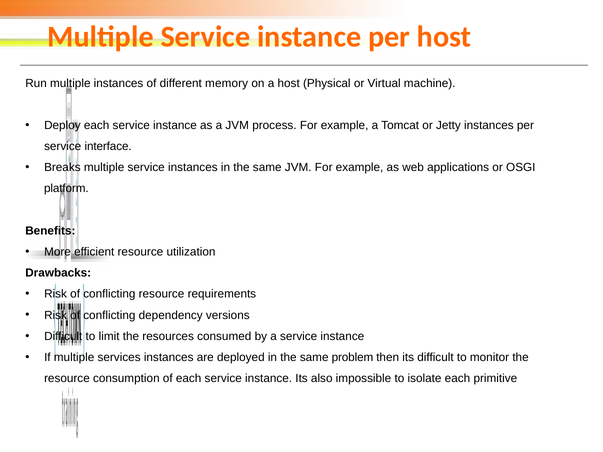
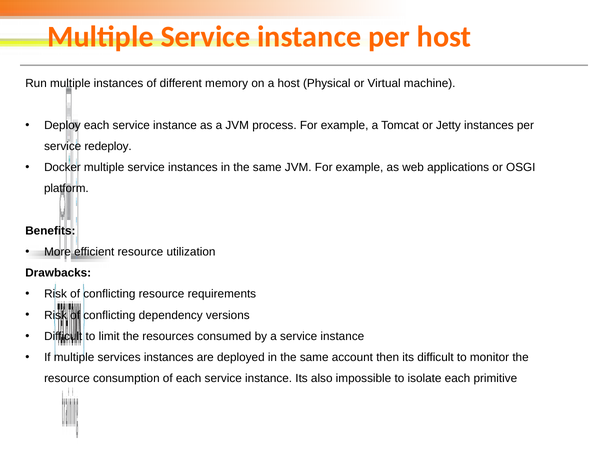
interface: interface -> redeploy
Breaks: Breaks -> Docker
problem: problem -> account
